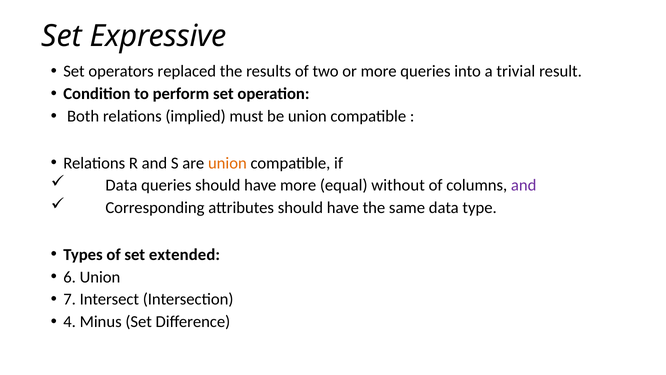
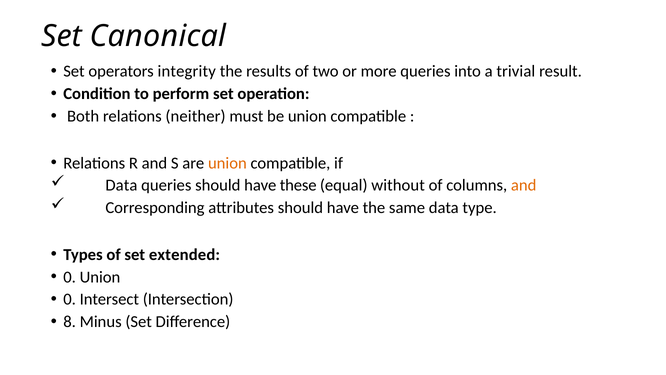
Expressive: Expressive -> Canonical
replaced: replaced -> integrity
implied: implied -> neither
have more: more -> these
and at (524, 185) colour: purple -> orange
6 at (70, 277): 6 -> 0
7 at (70, 299): 7 -> 0
4: 4 -> 8
